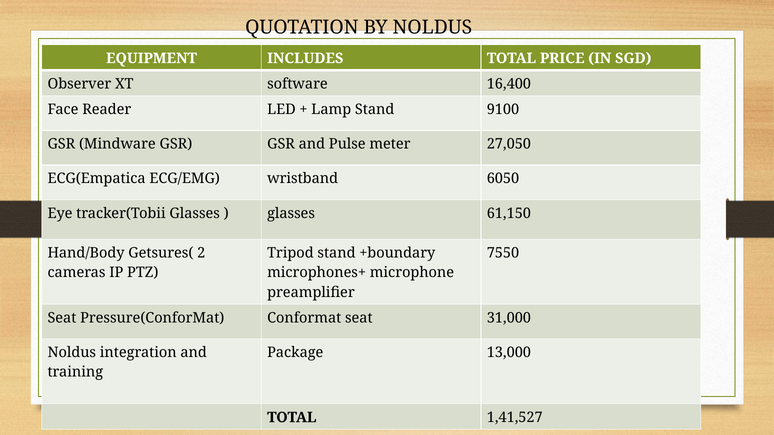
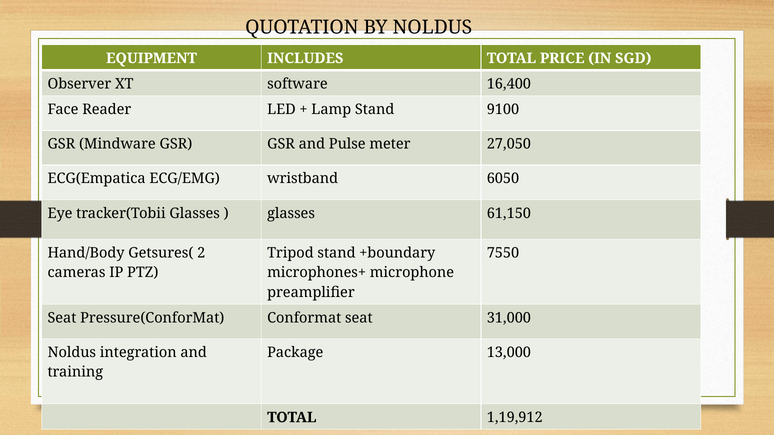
1,41,527: 1,41,527 -> 1,19,912
